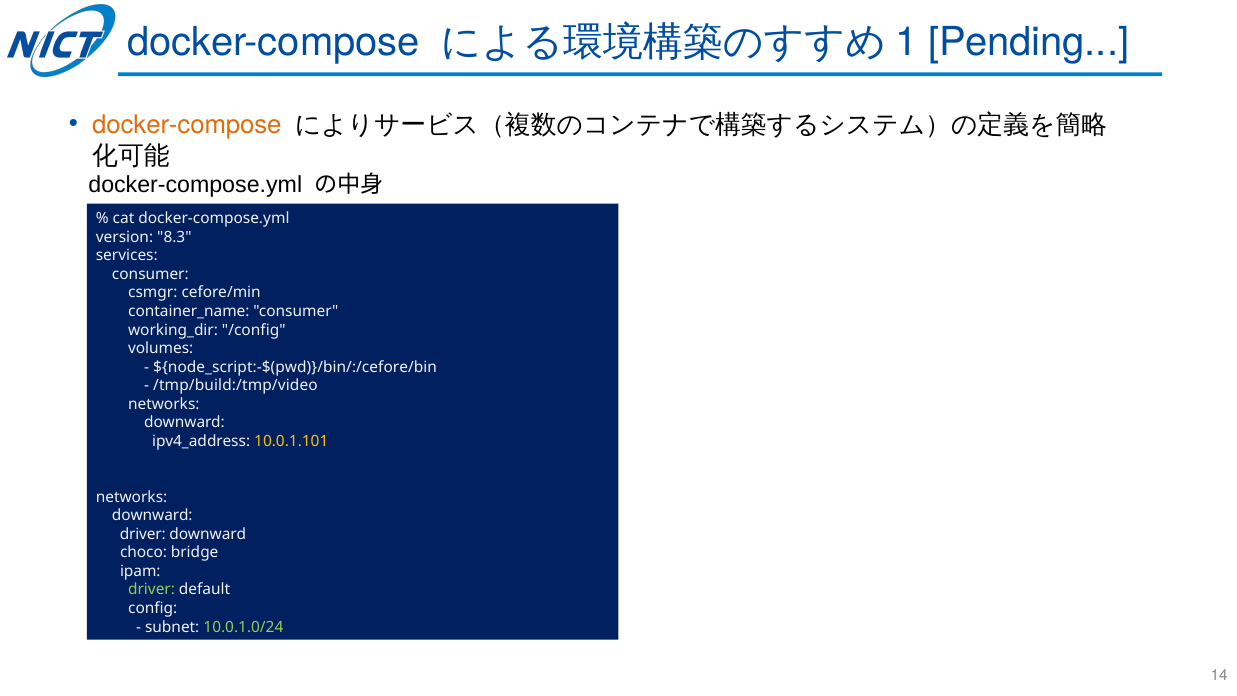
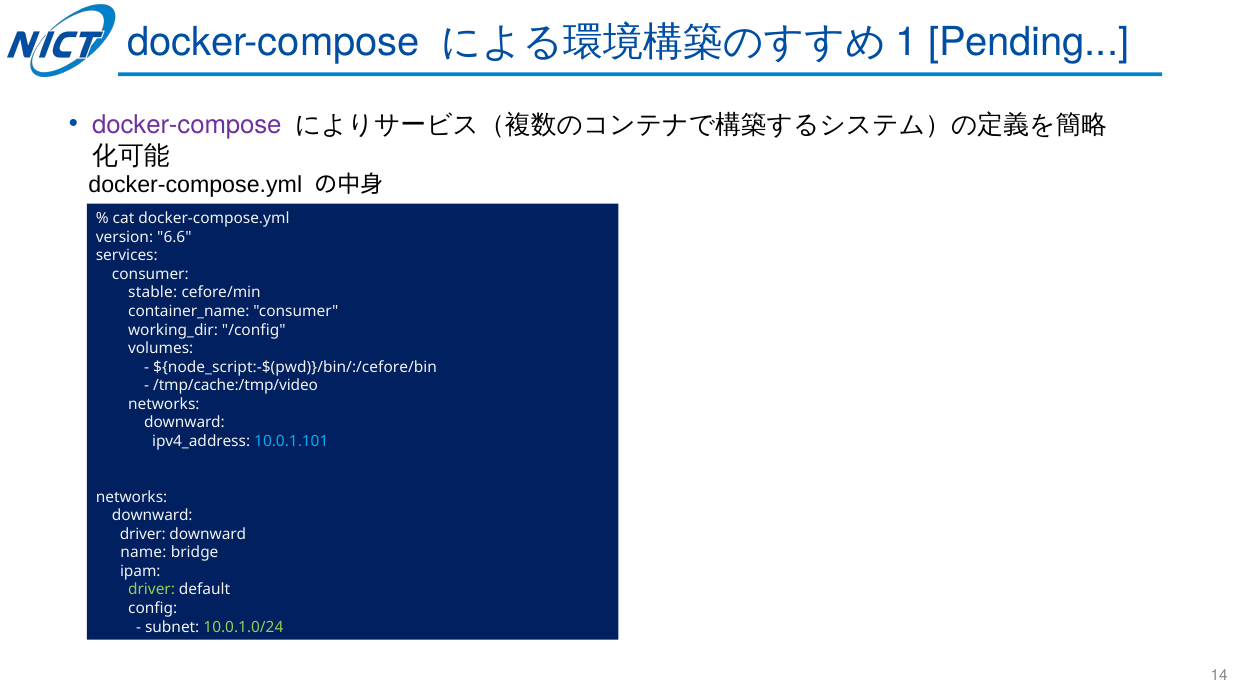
docker-compose at (187, 125) colour: orange -> purple
8.3: 8.3 -> 6.6
csmgr: csmgr -> stable
/tmp/build:/tmp/video: /tmp/build:/tmp/video -> /tmp/cache:/tmp/video
10.0.1.101 colour: yellow -> light blue
choco: choco -> name
